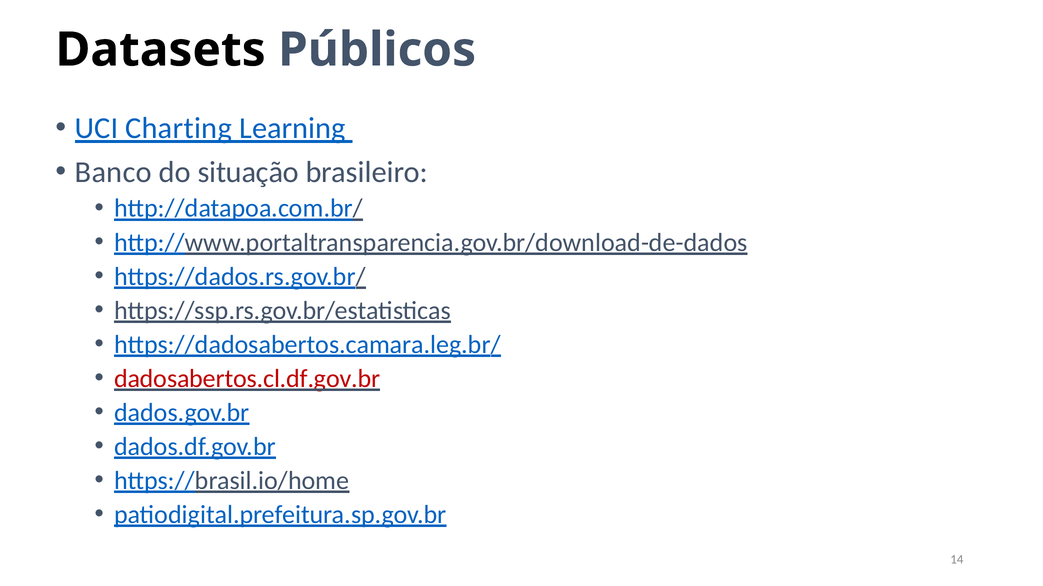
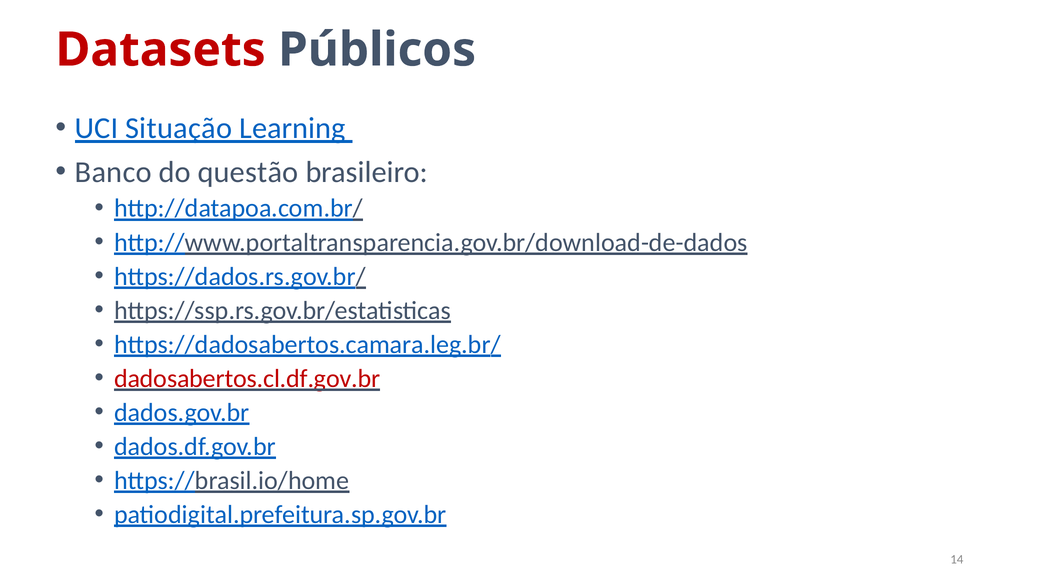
Datasets colour: black -> red
Charting: Charting -> Situação
situação: situação -> questão
